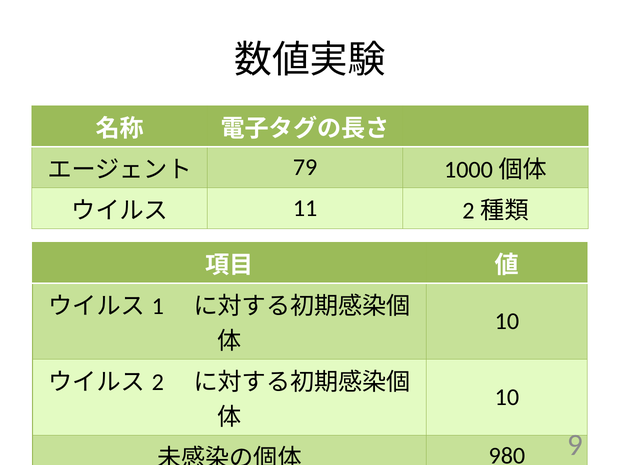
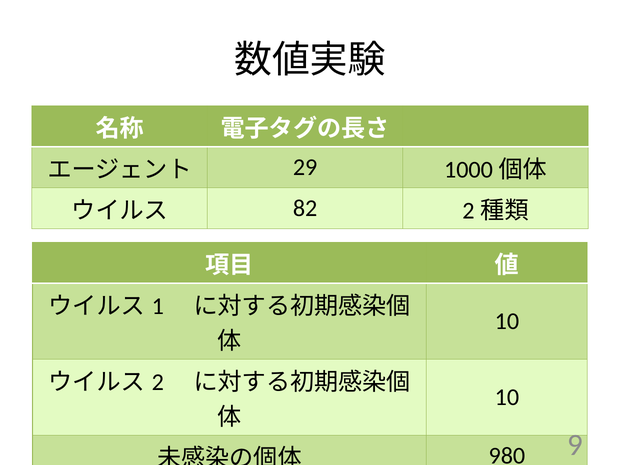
79: 79 -> 29
11: 11 -> 82
